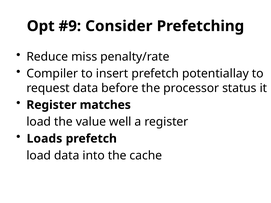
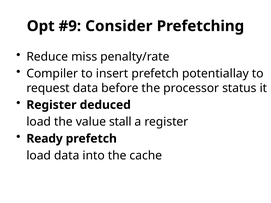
matches: matches -> deduced
well: well -> stall
Loads: Loads -> Ready
